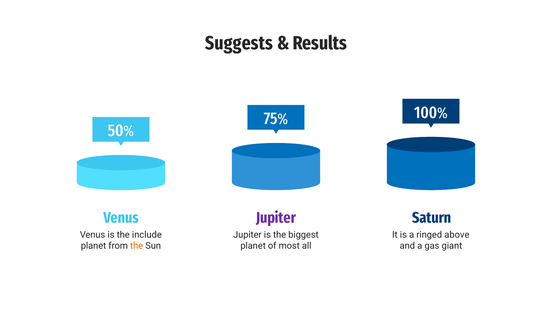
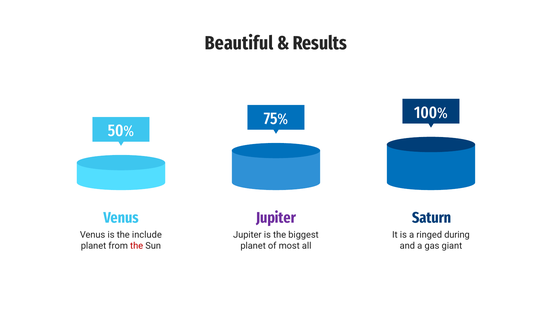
Suggests: Suggests -> Beautiful
above: above -> during
the at (137, 246) colour: orange -> red
